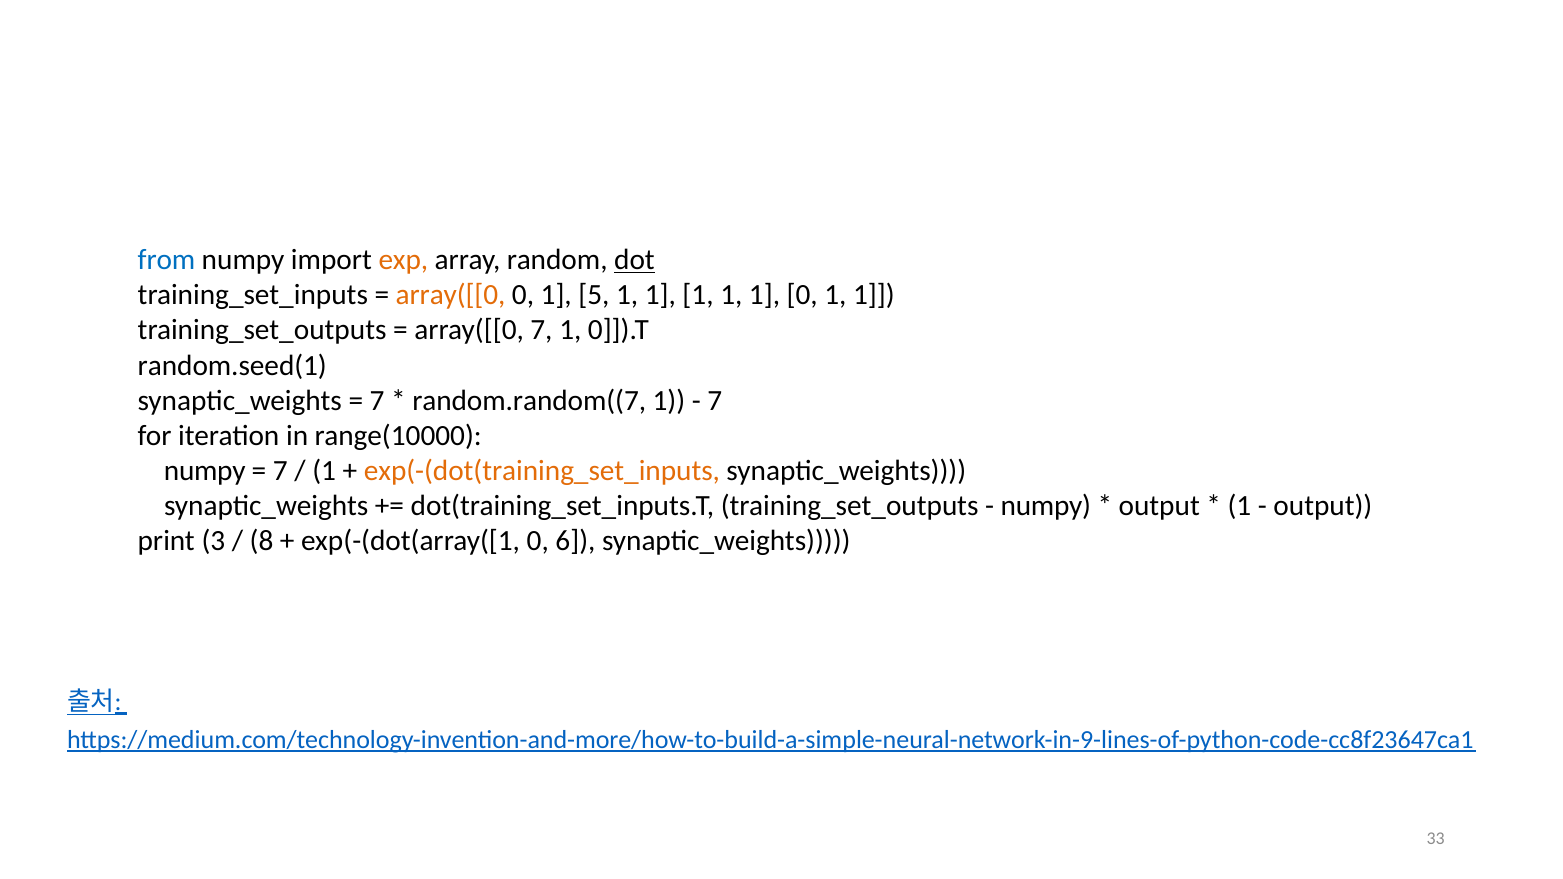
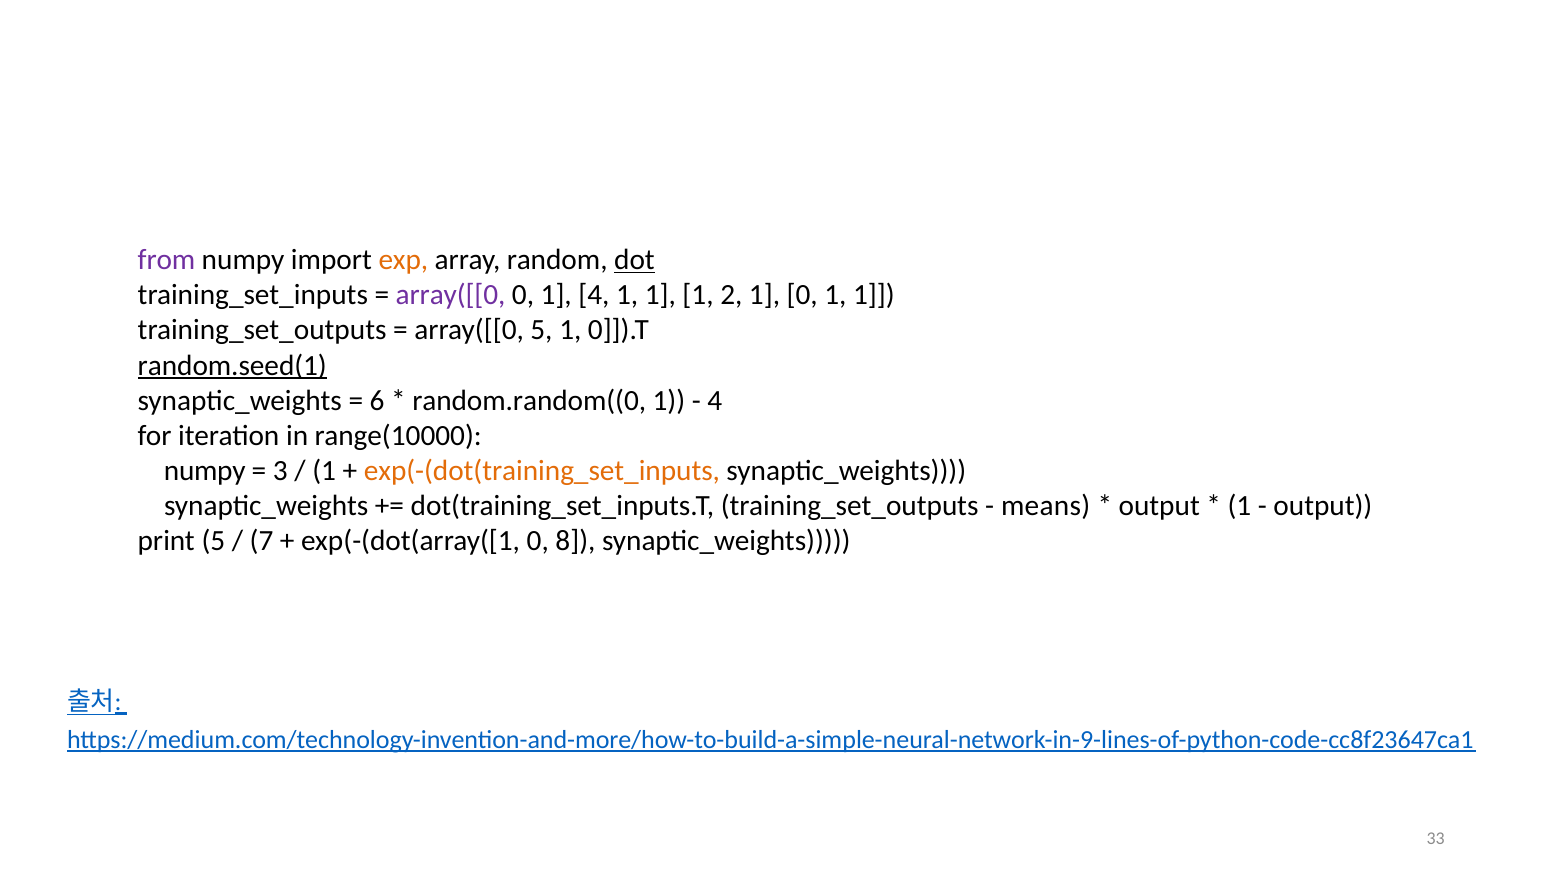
from colour: blue -> purple
array([[0 at (451, 295) colour: orange -> purple
1 5: 5 -> 4
1 at (731, 295): 1 -> 2
array([[0 7: 7 -> 5
random.seed(1 underline: none -> present
7 at (377, 401): 7 -> 6
random.random((7: random.random((7 -> random.random((0
7 at (715, 401): 7 -> 4
7 at (280, 471): 7 -> 3
numpy at (1046, 506): numpy -> means
print 3: 3 -> 5
8: 8 -> 7
6: 6 -> 8
